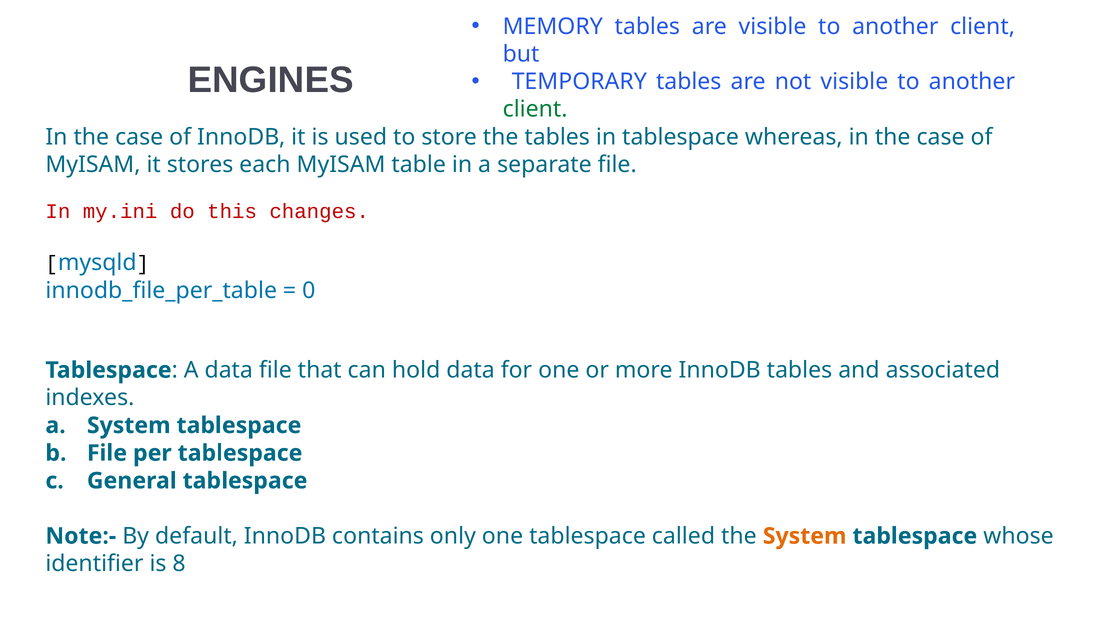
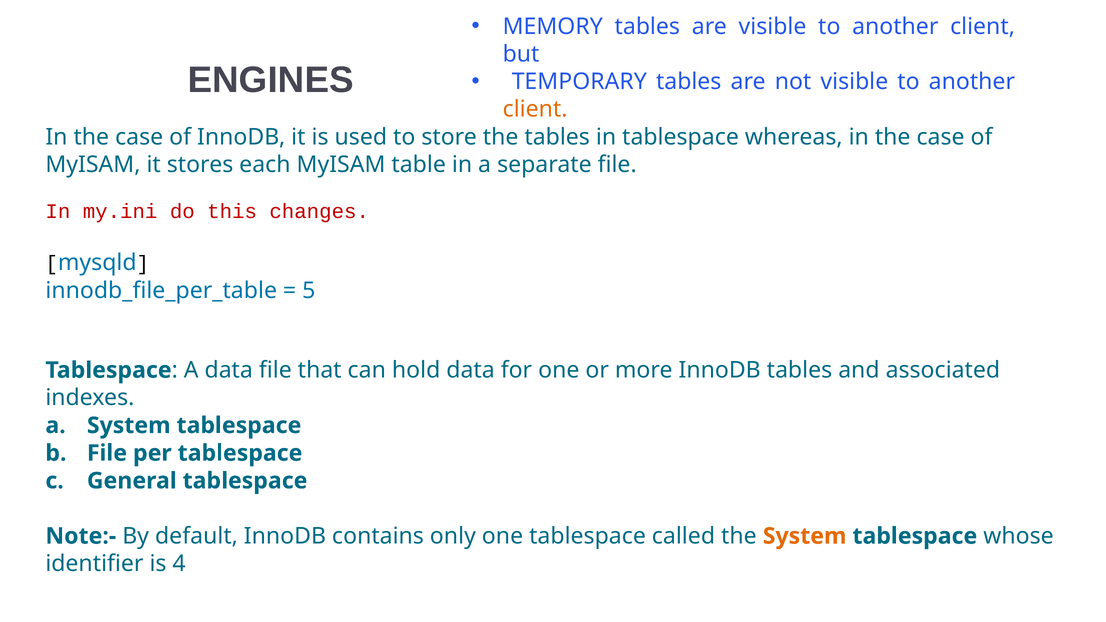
client at (535, 109) colour: green -> orange
0: 0 -> 5
8: 8 -> 4
